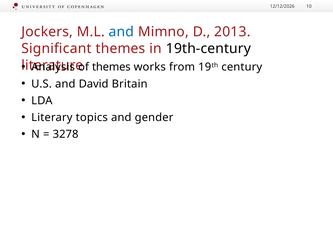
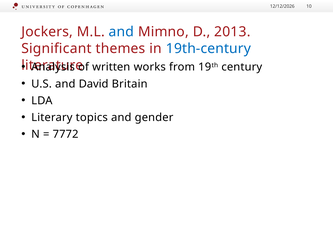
19th-century colour: black -> blue
themes at (111, 67): themes -> written
3278: 3278 -> 7772
